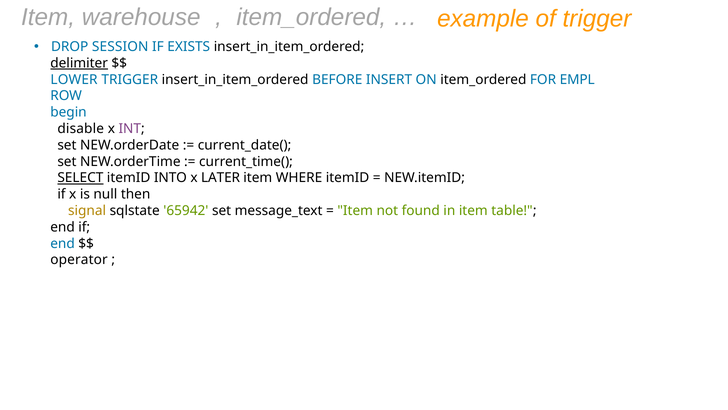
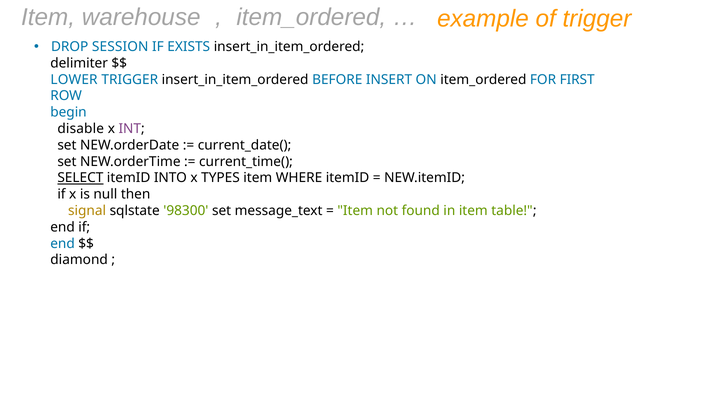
delimiter underline: present -> none
EMPL: EMPL -> FIRST
LATER: LATER -> TYPES
65942: 65942 -> 98300
operator: operator -> diamond
